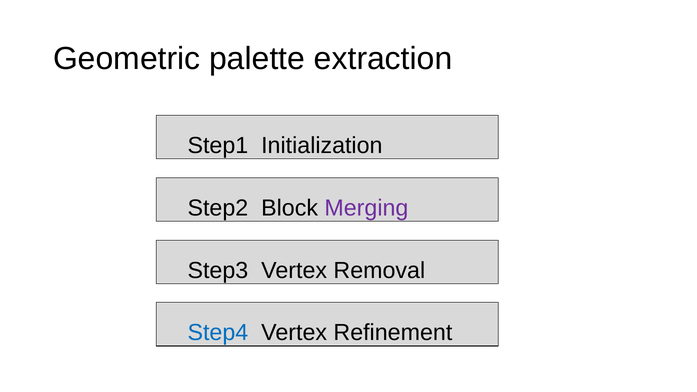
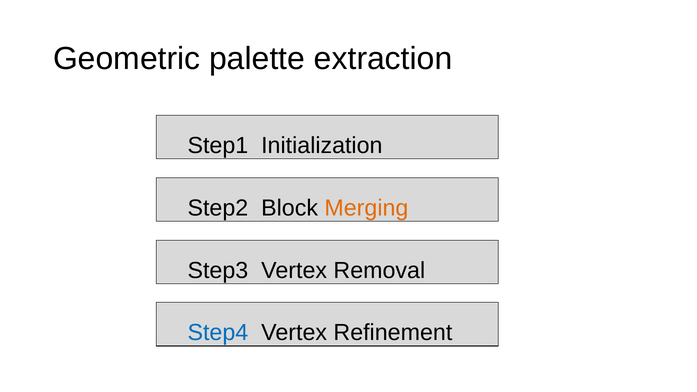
Merging colour: purple -> orange
